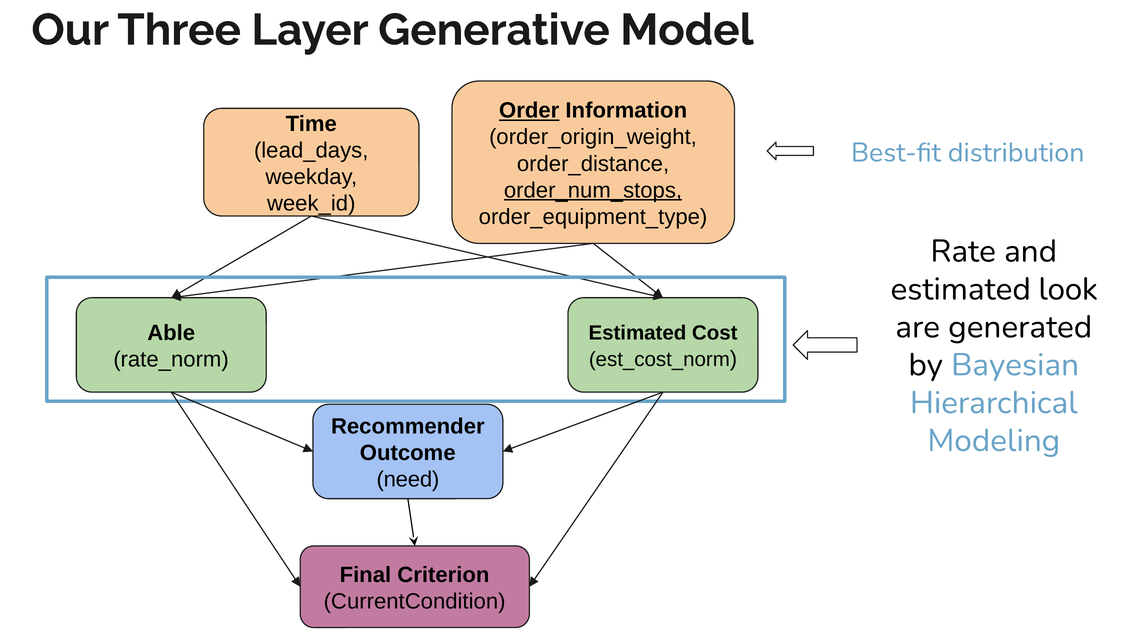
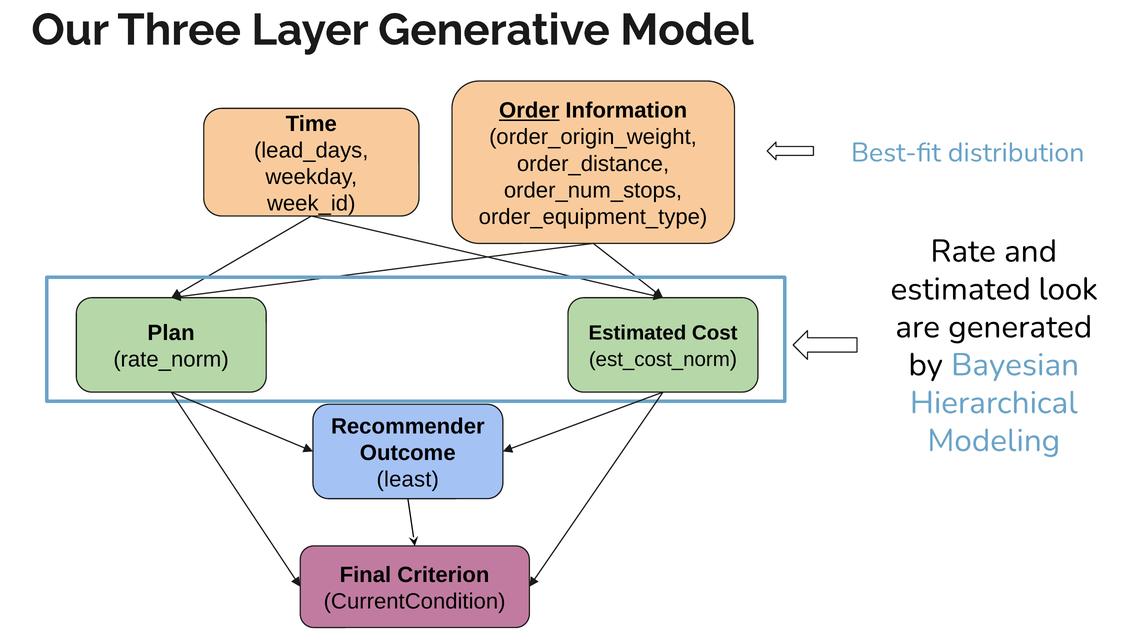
order_num_stops underline: present -> none
Able: Able -> Plan
need: need -> least
